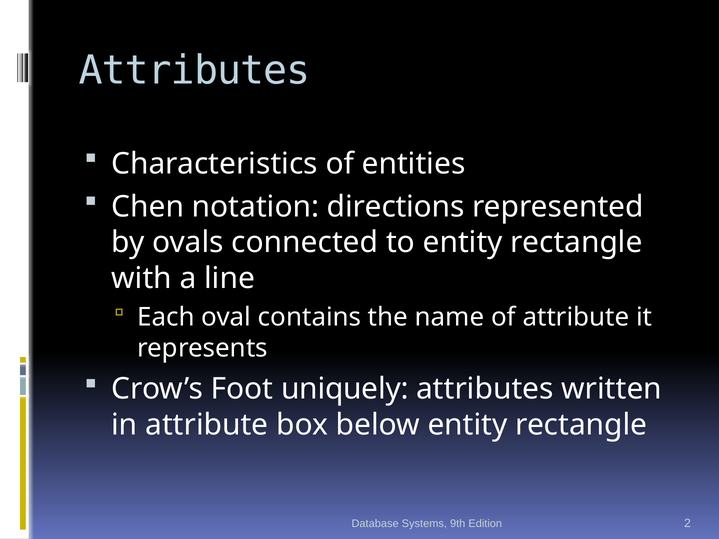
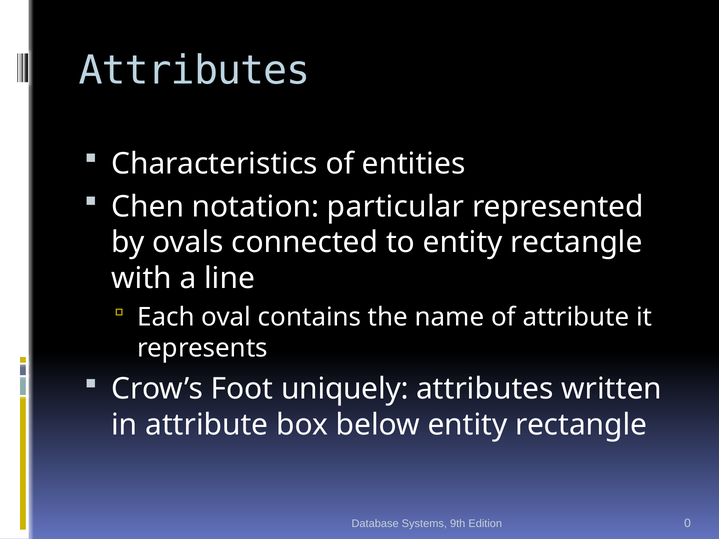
directions: directions -> particular
2: 2 -> 0
